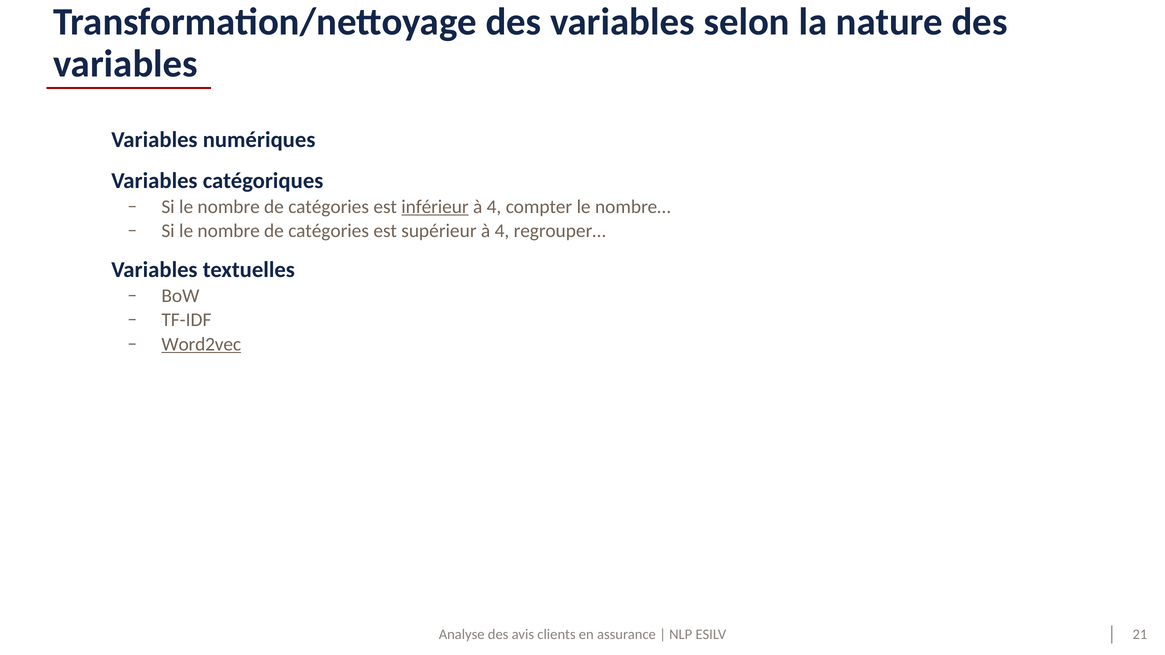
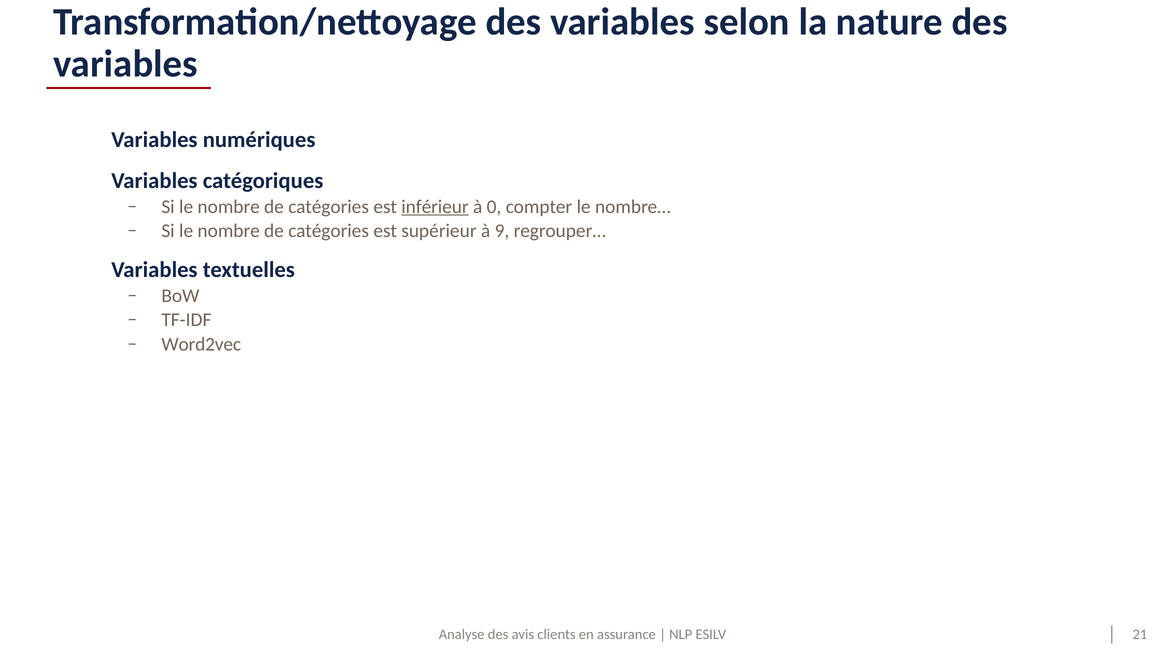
4 at (494, 207): 4 -> 0
supérieur à 4: 4 -> 9
Word2vec underline: present -> none
